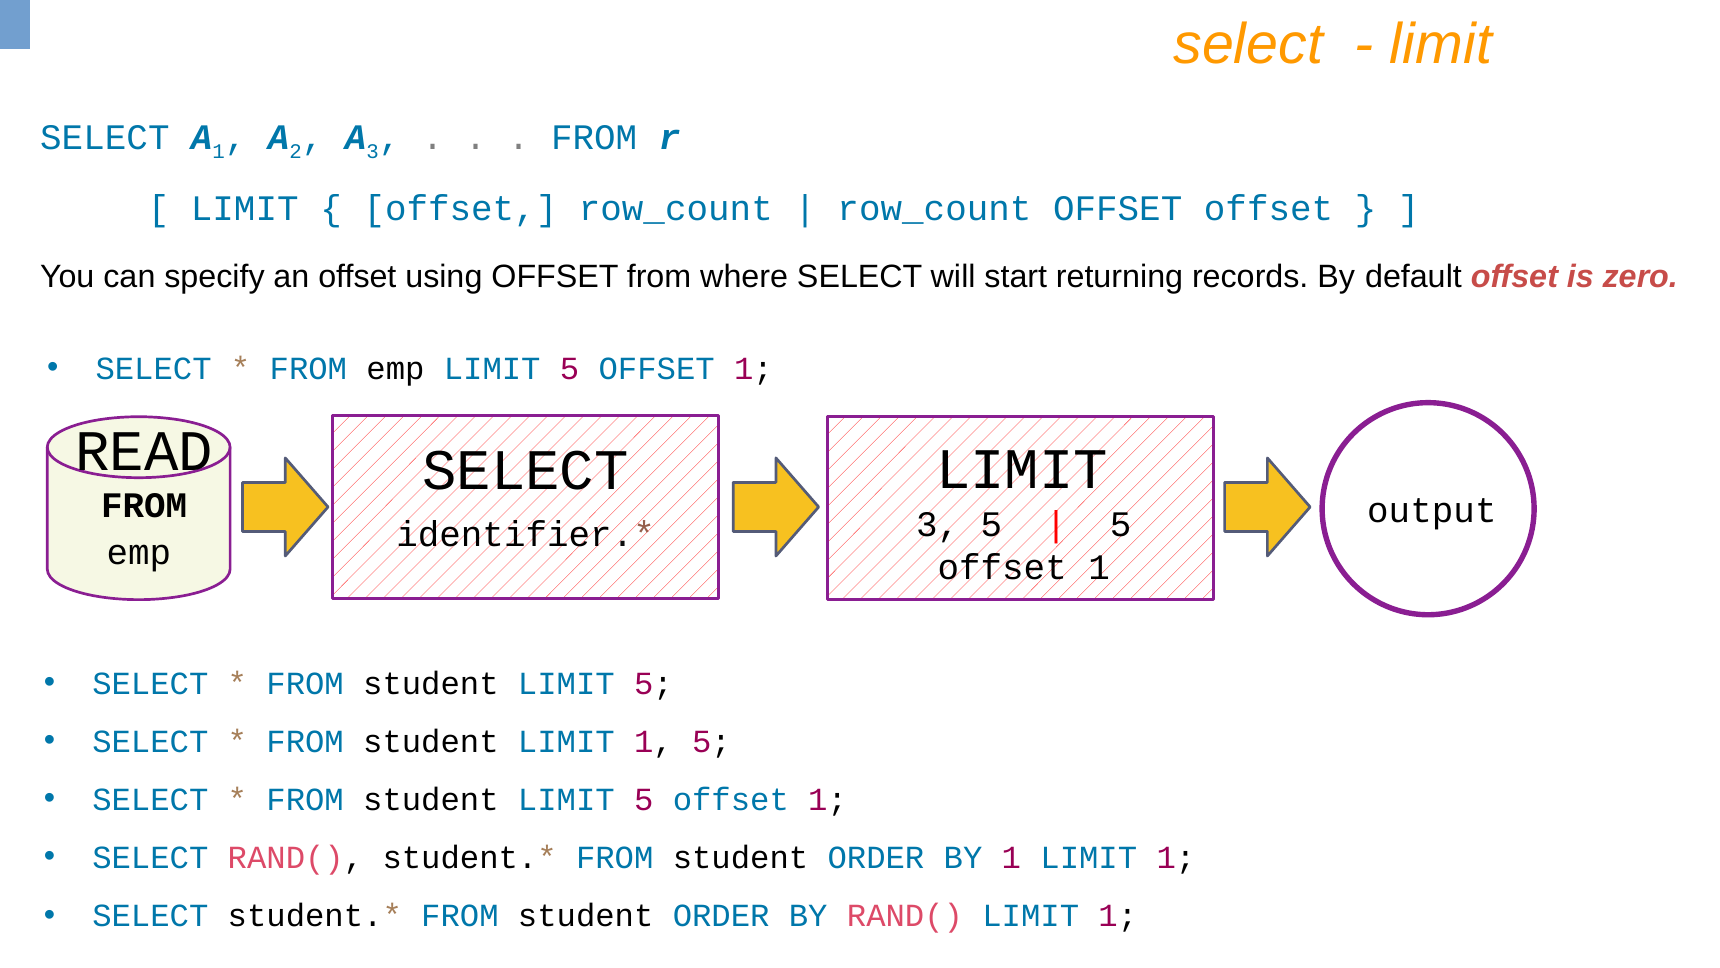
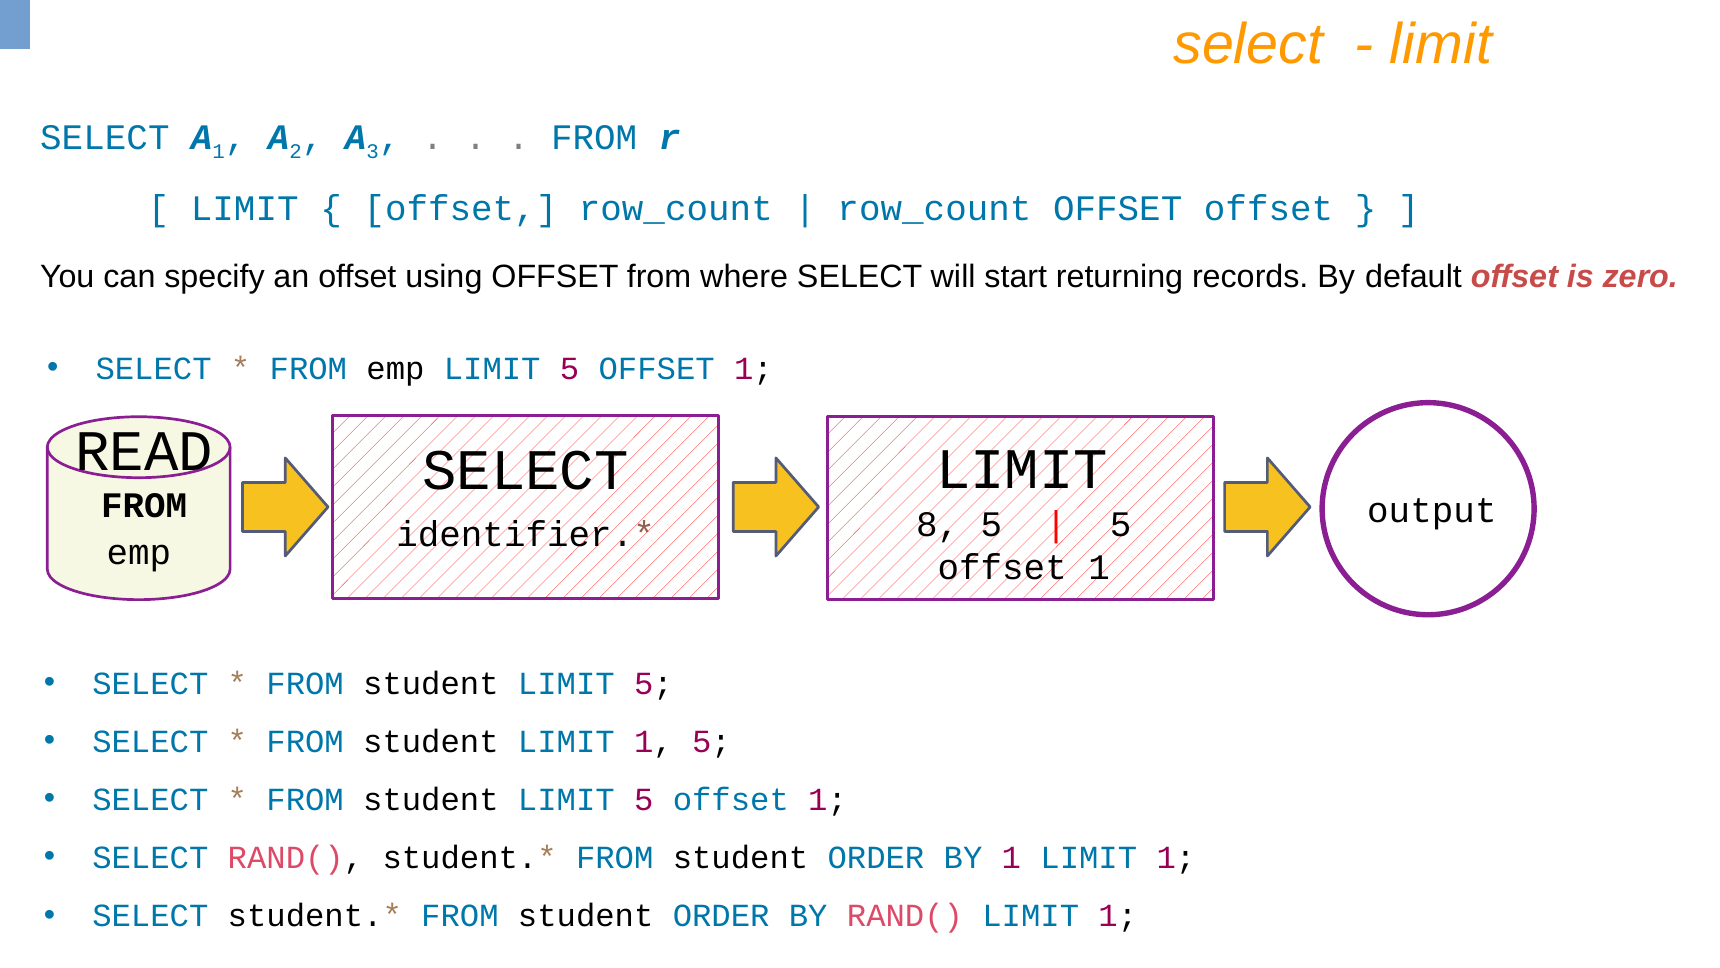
3 at (938, 524): 3 -> 8
